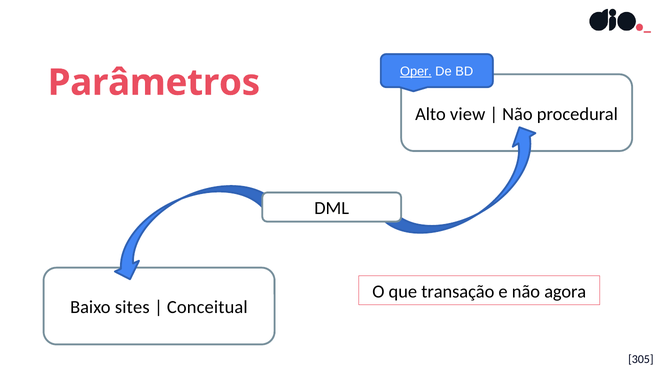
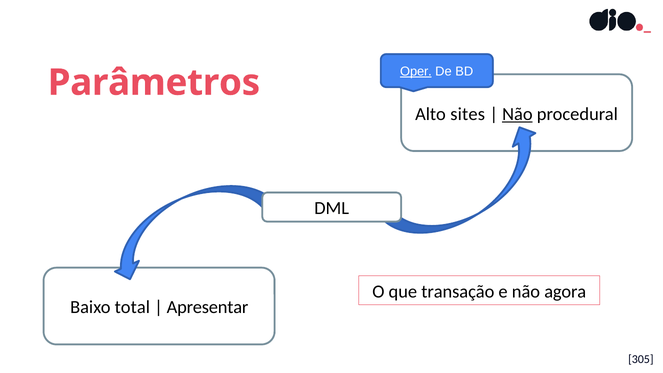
view: view -> sites
Não at (517, 114) underline: none -> present
sites: sites -> total
Conceitual: Conceitual -> Apresentar
